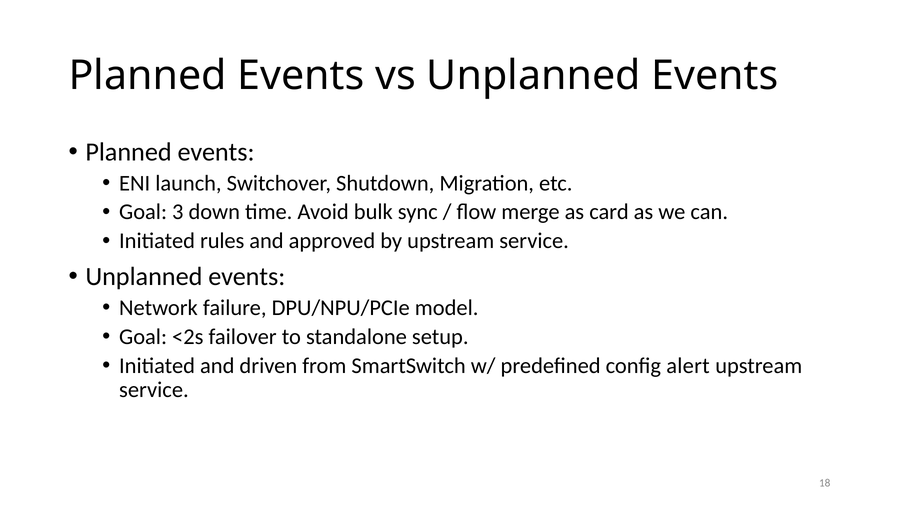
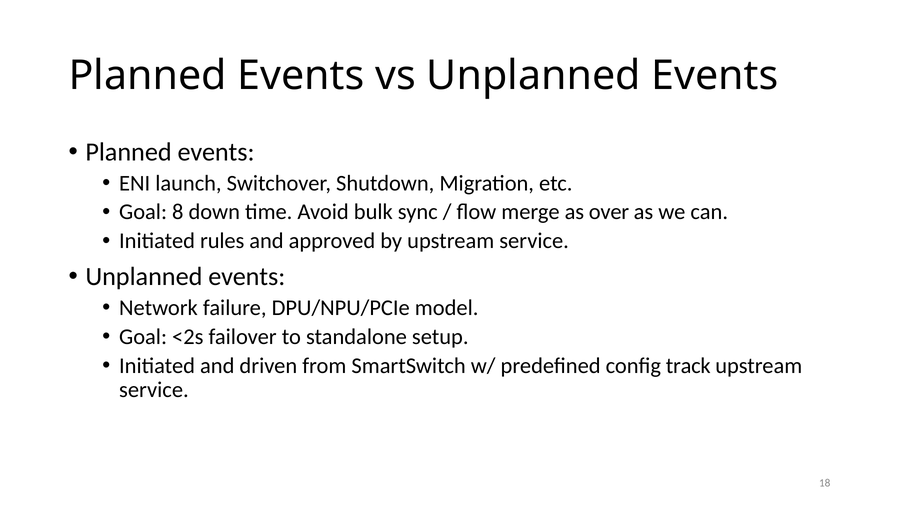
3: 3 -> 8
card: card -> over
alert: alert -> track
